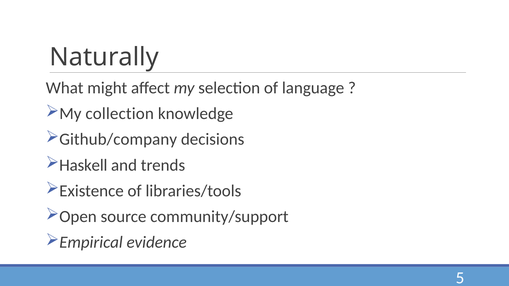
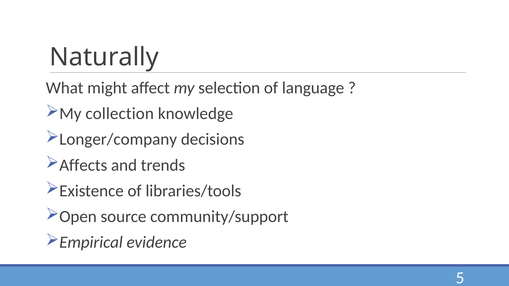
Github/company: Github/company -> Longer/company
Haskell: Haskell -> Affects
